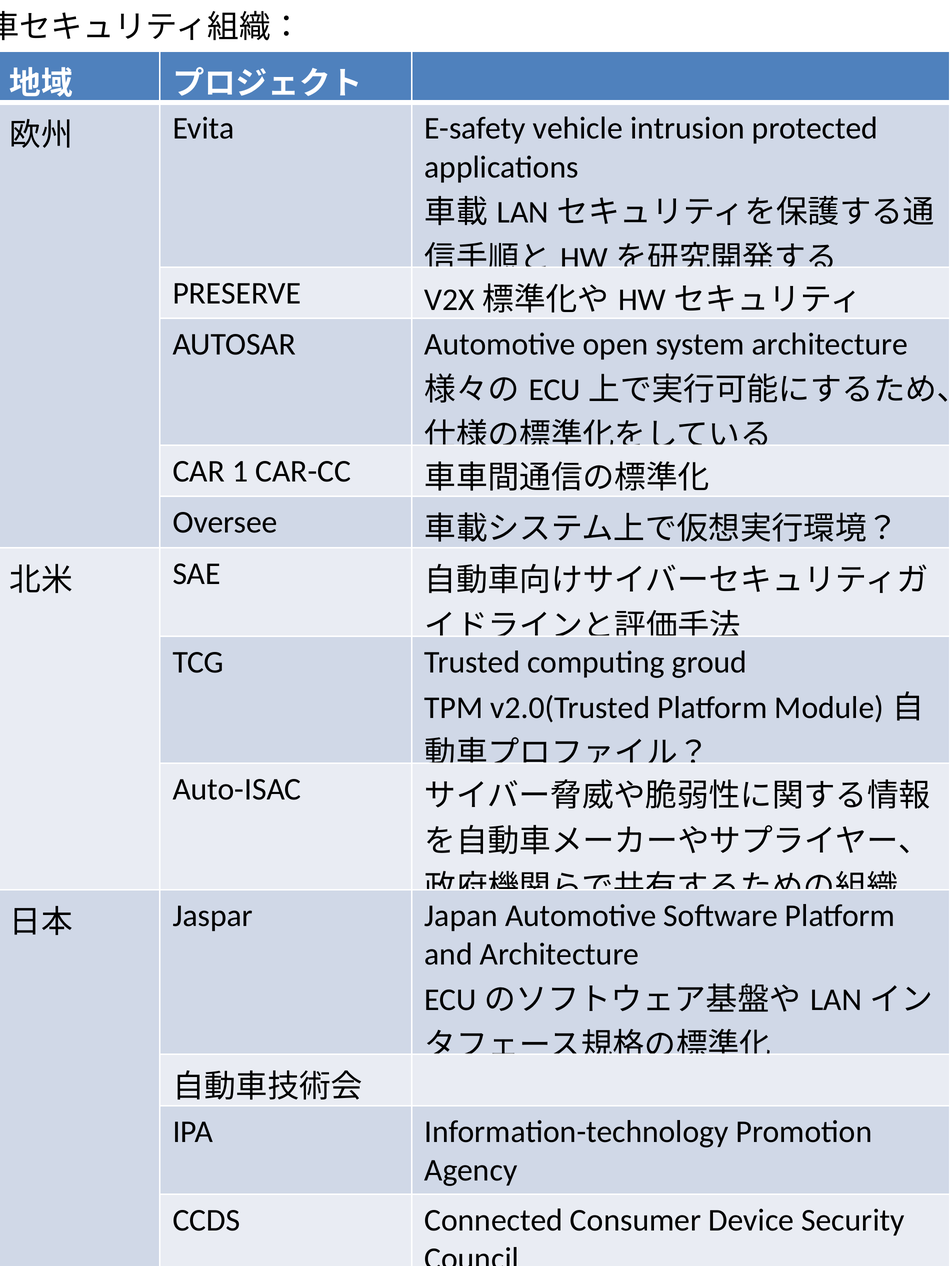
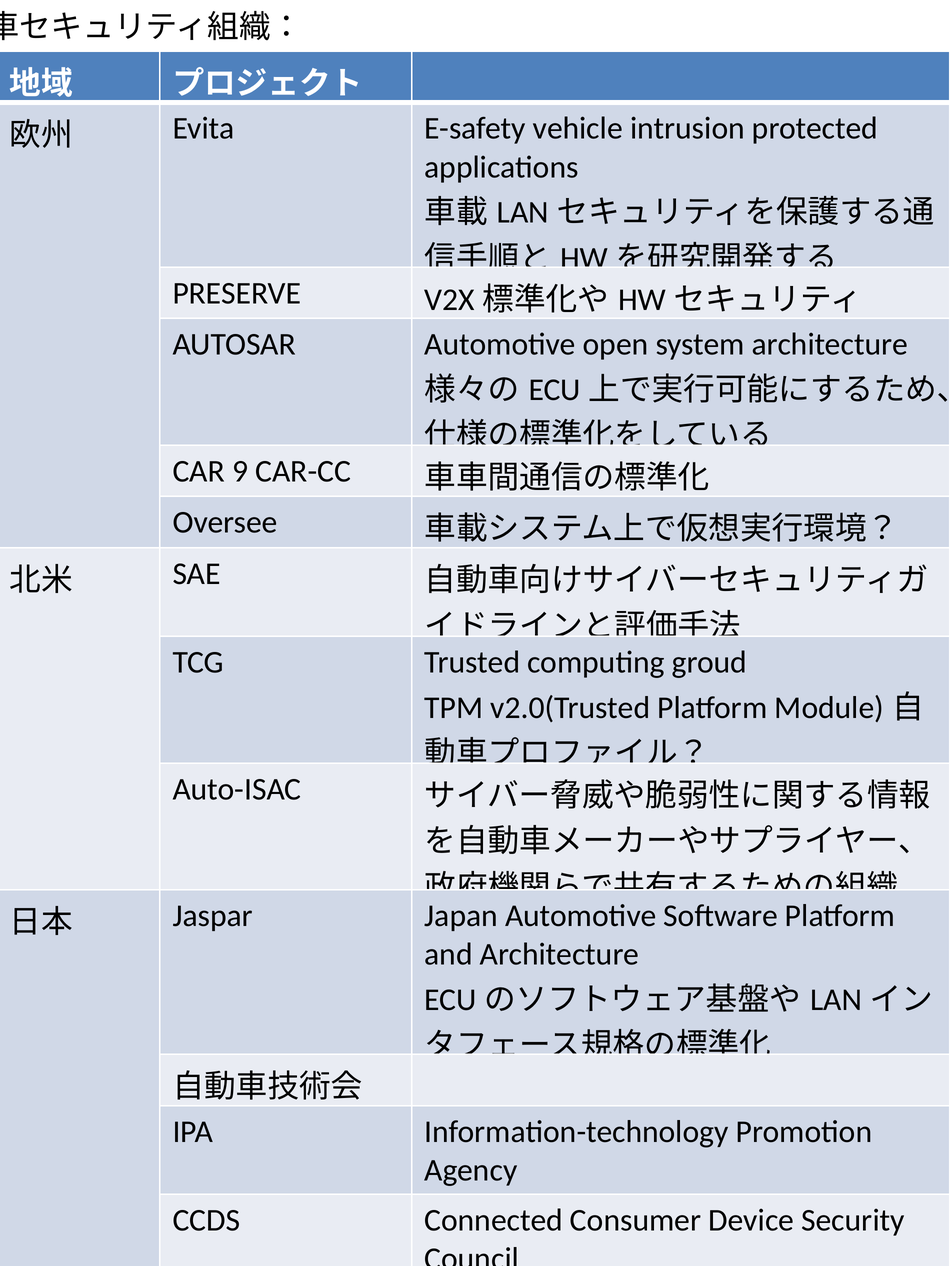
1: 1 -> 9
